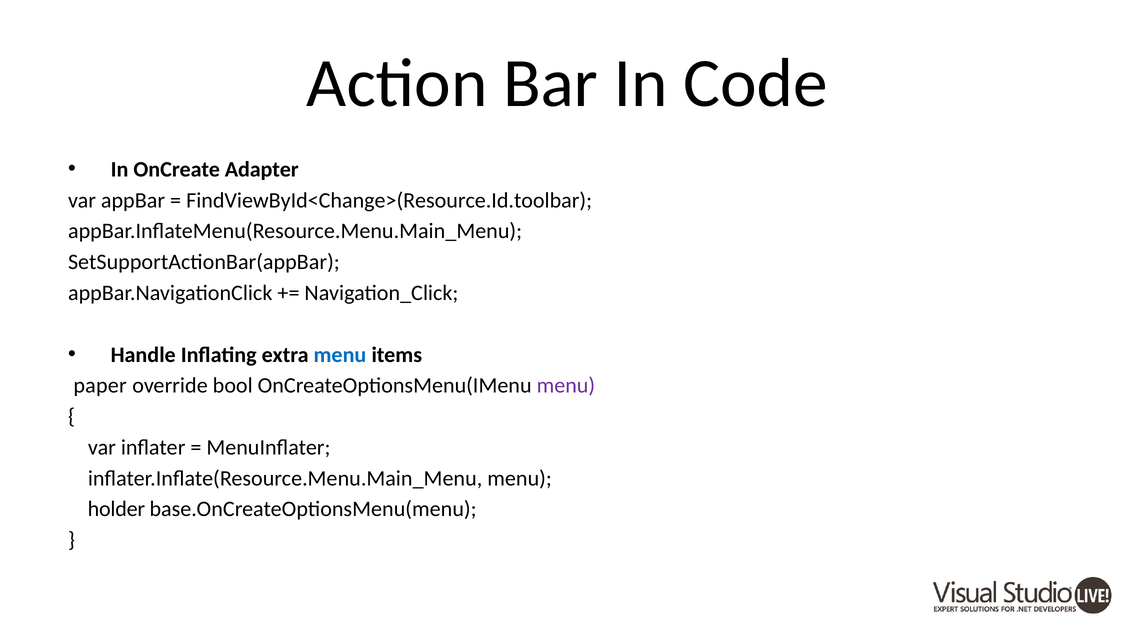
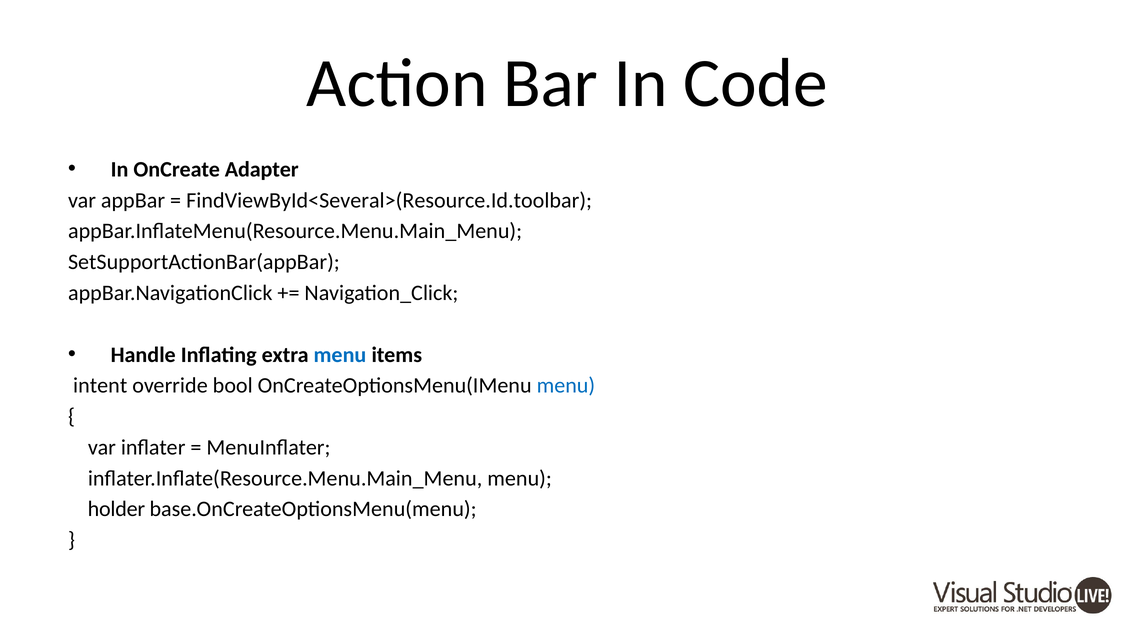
FindViewById<Change>(Resource.Id.toolbar: FindViewById<Change>(Resource.Id.toolbar -> FindViewById<Several>(Resource.Id.toolbar
paper: paper -> intent
menu at (566, 386) colour: purple -> blue
